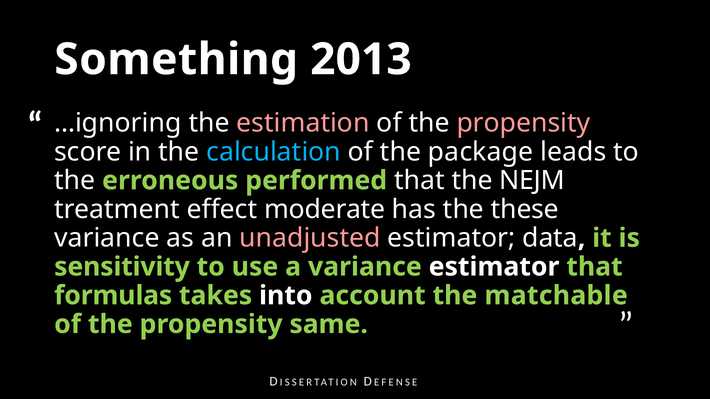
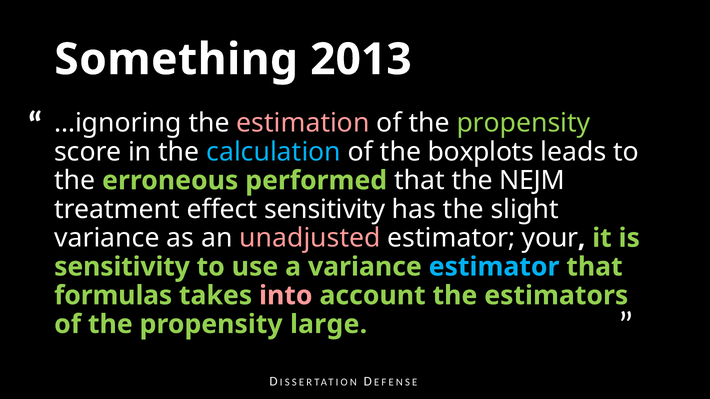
propensity at (523, 123) colour: pink -> light green
package: package -> boxplots
effect moderate: moderate -> sensitivity
these: these -> slight
data: data -> your
estimator at (494, 267) colour: white -> light blue
into colour: white -> pink
matchable: matchable -> estimators
same: same -> large
